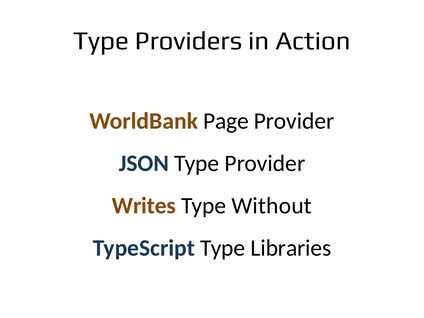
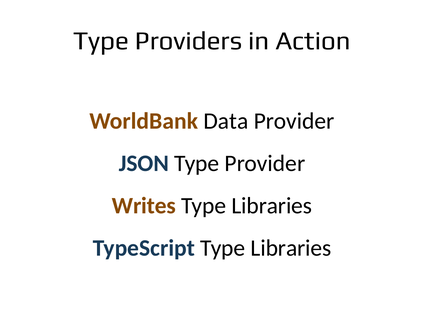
Page: Page -> Data
Without at (272, 206): Without -> Libraries
